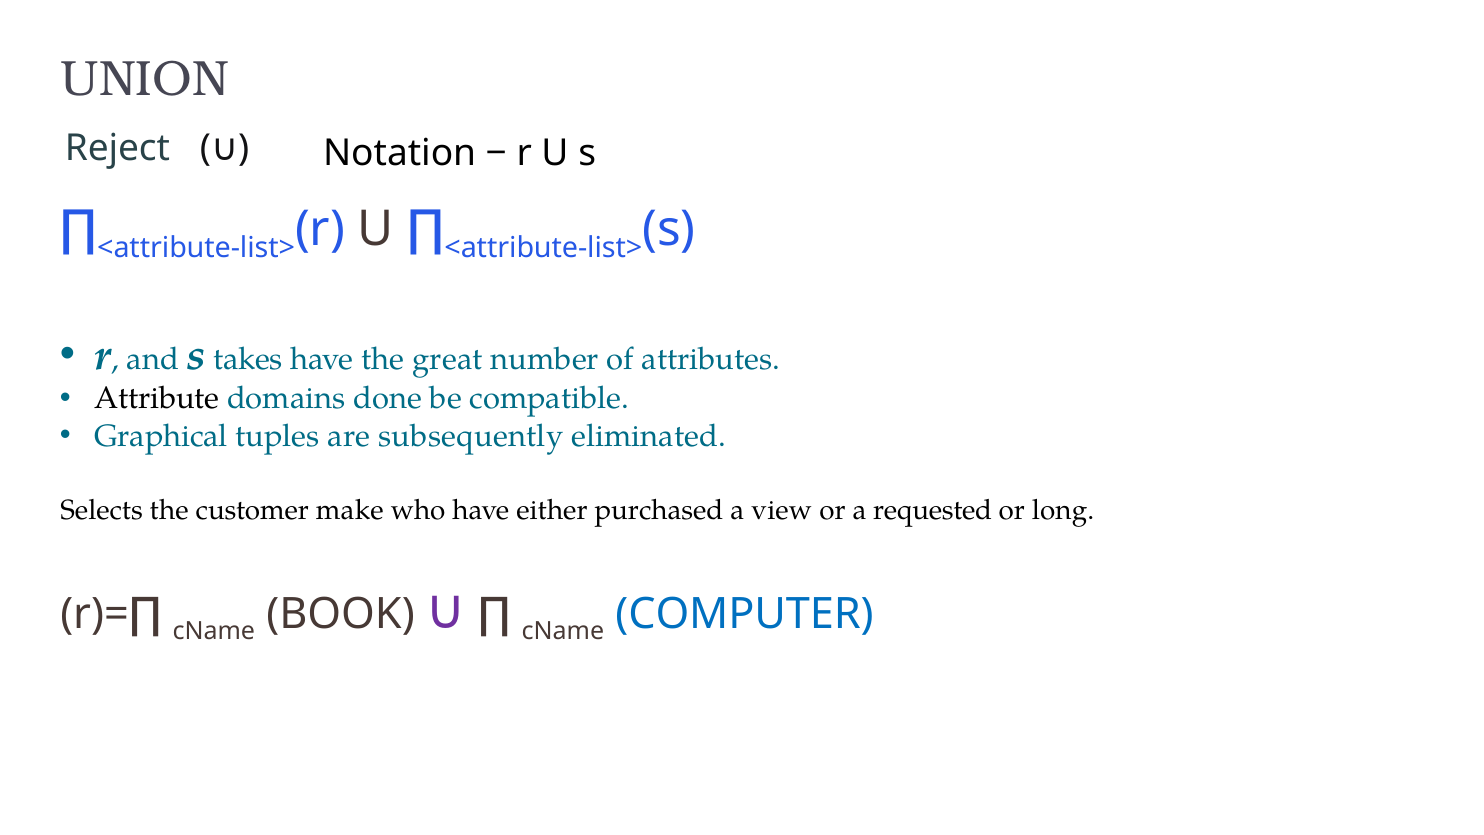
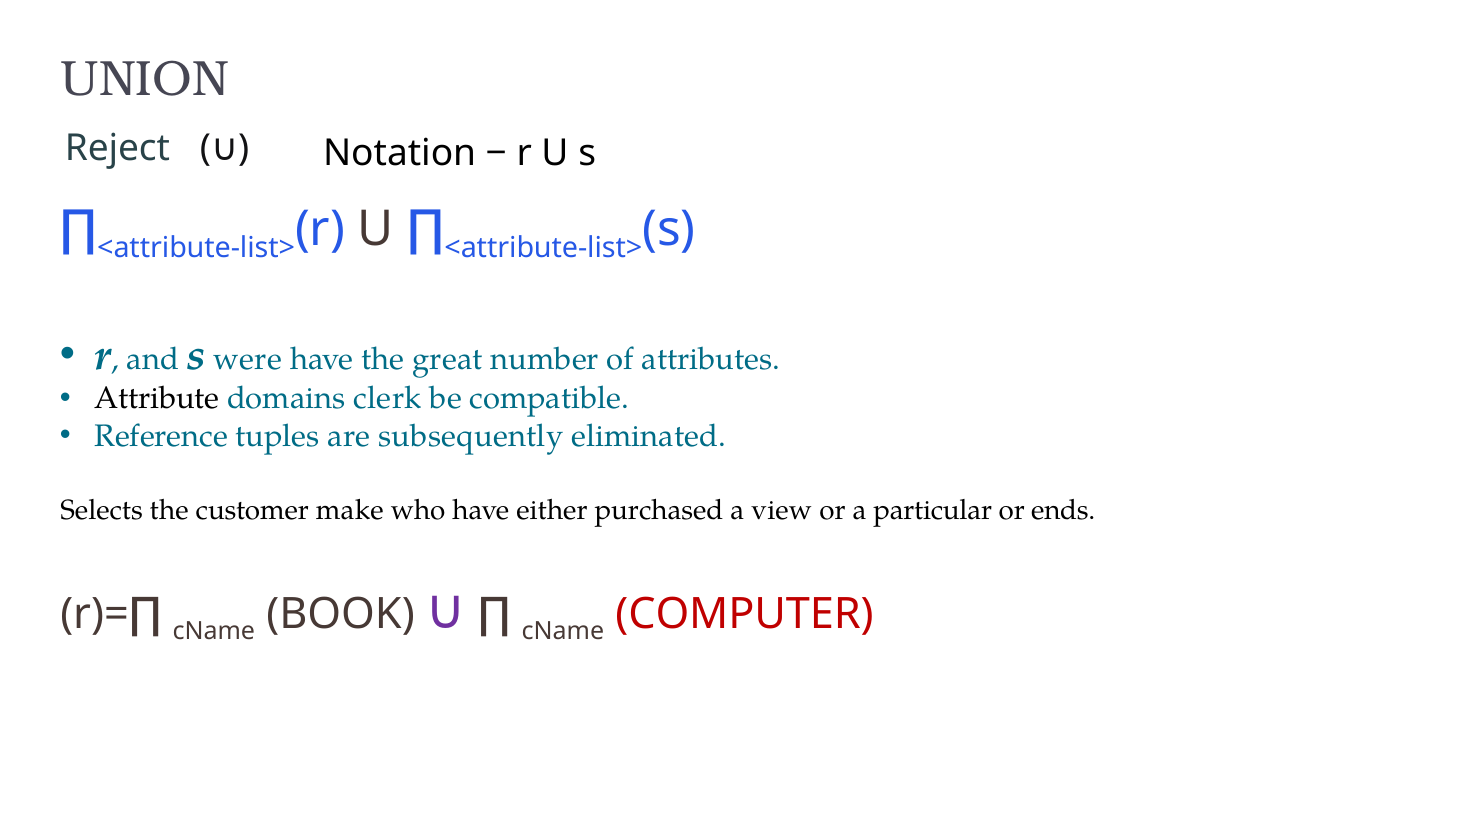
takes: takes -> were
done: done -> clerk
Graphical: Graphical -> Reference
requested: requested -> particular
long: long -> ends
COMPUTER colour: blue -> red
